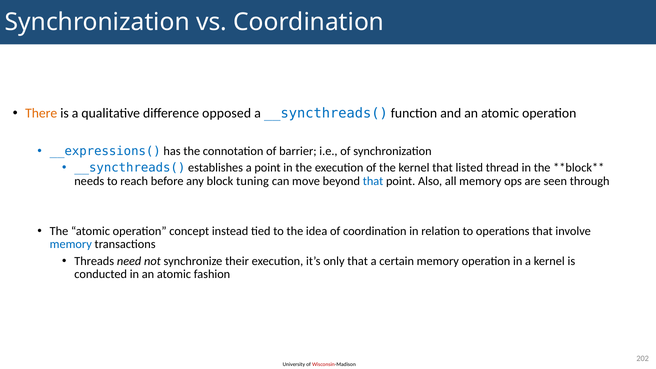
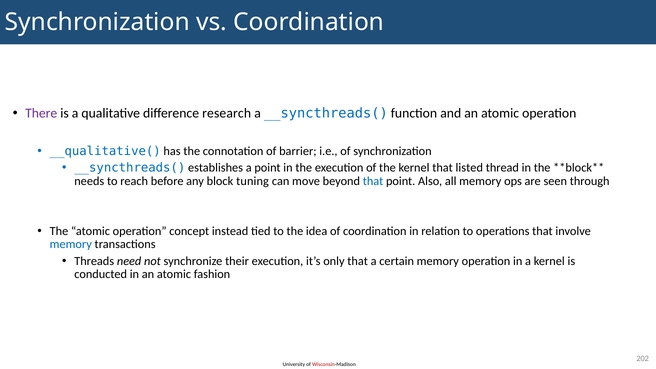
There colour: orange -> purple
opposed: opposed -> research
__expressions(: __expressions( -> __qualitative(
